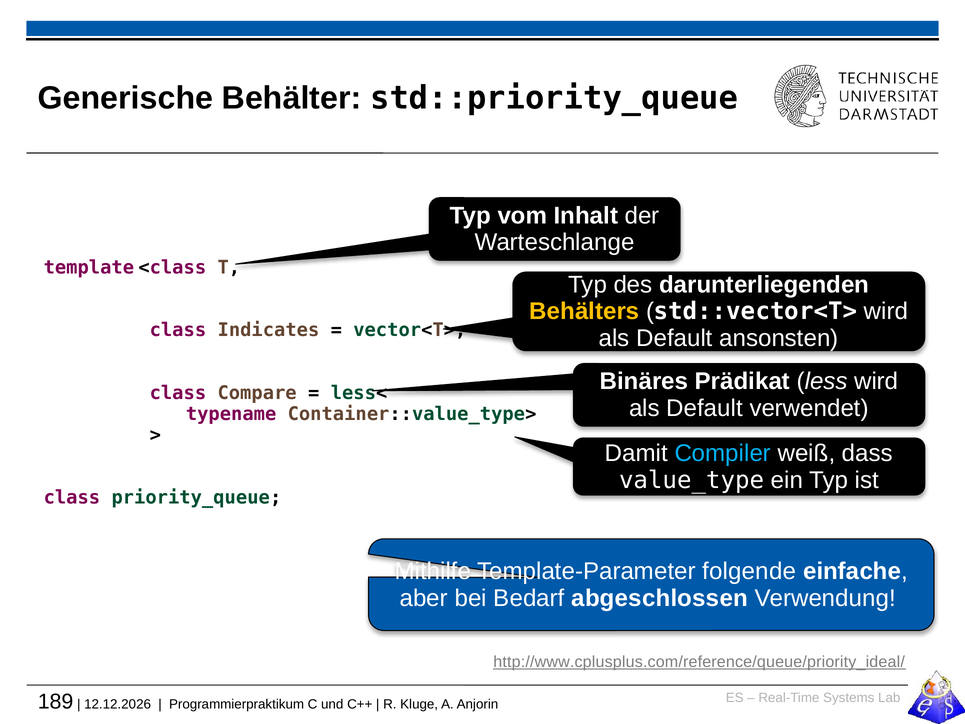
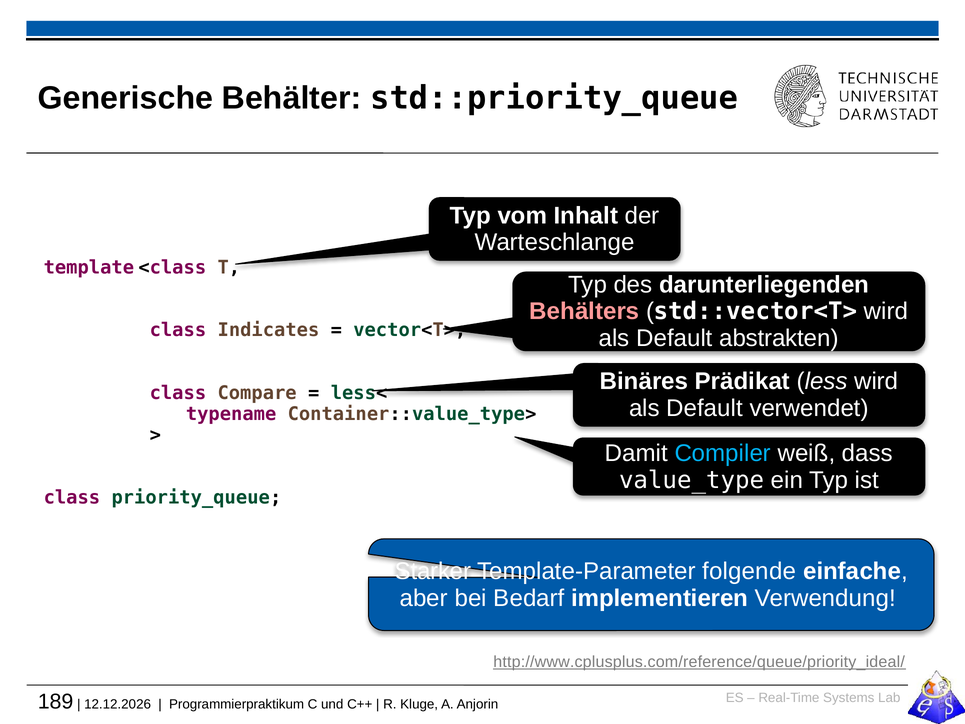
Behälters colour: yellow -> pink
ansonsten: ansonsten -> abstrakten
Mithilfe: Mithilfe -> Starker
abgeschlossen: abgeschlossen -> implementieren
